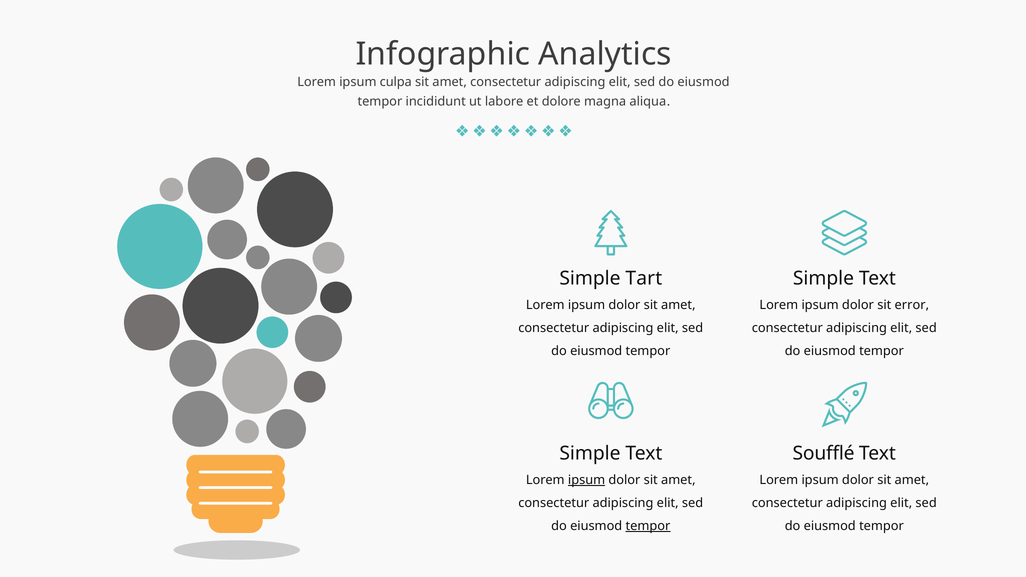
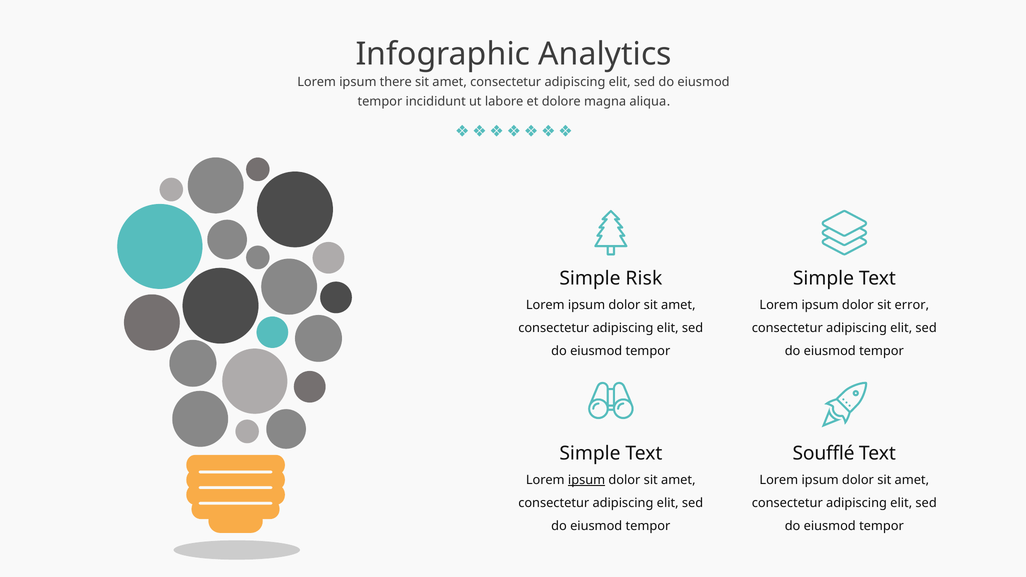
culpa: culpa -> there
Tart: Tart -> Risk
tempor at (648, 526) underline: present -> none
